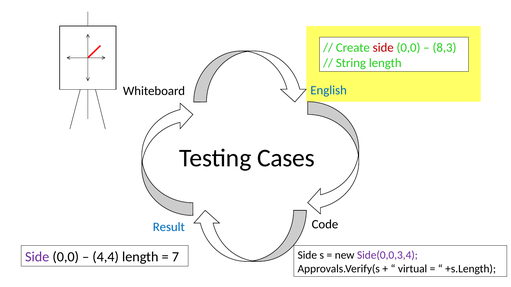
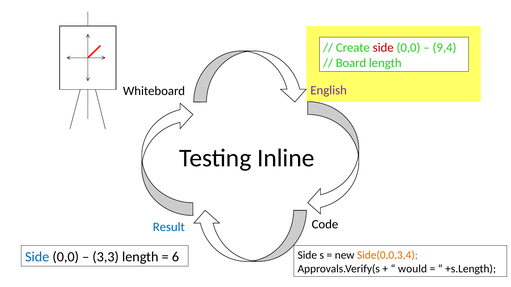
8,3: 8,3 -> 9,4
String: String -> Board
English colour: blue -> purple
Cases: Cases -> Inline
Side(0,0,3,4 colour: purple -> orange
Side at (37, 257) colour: purple -> blue
4,4: 4,4 -> 3,3
7: 7 -> 6
virtual: virtual -> would
